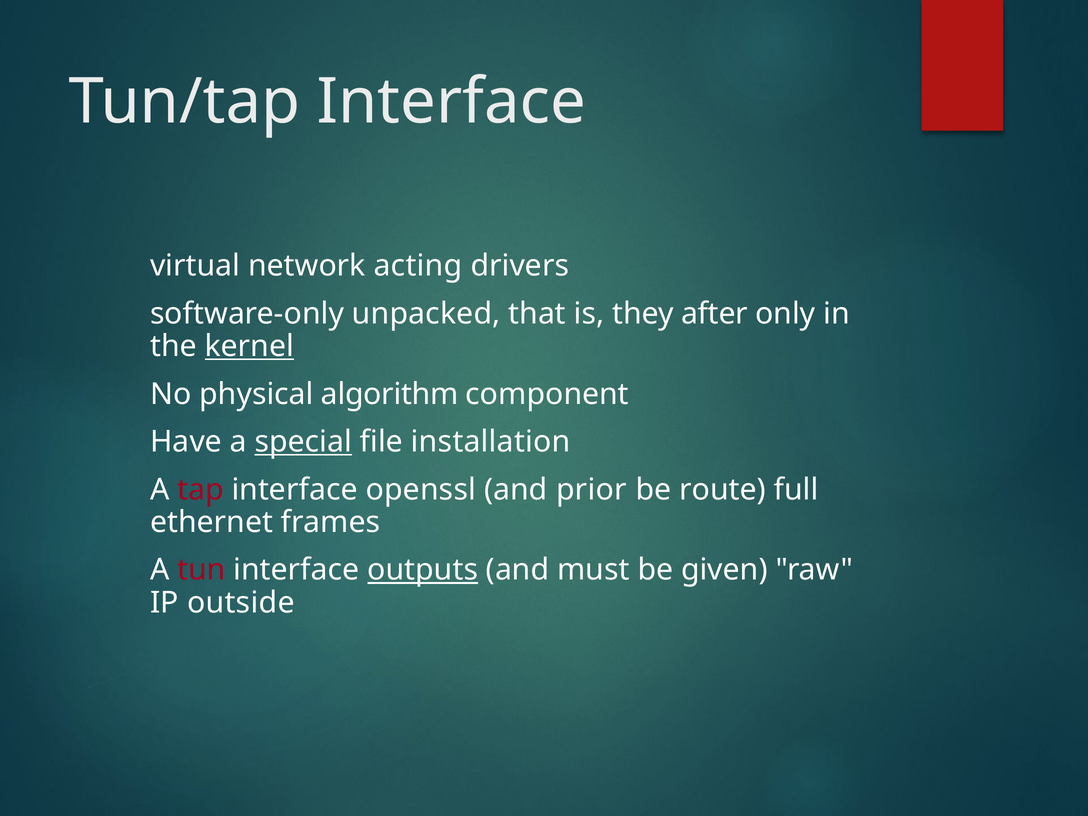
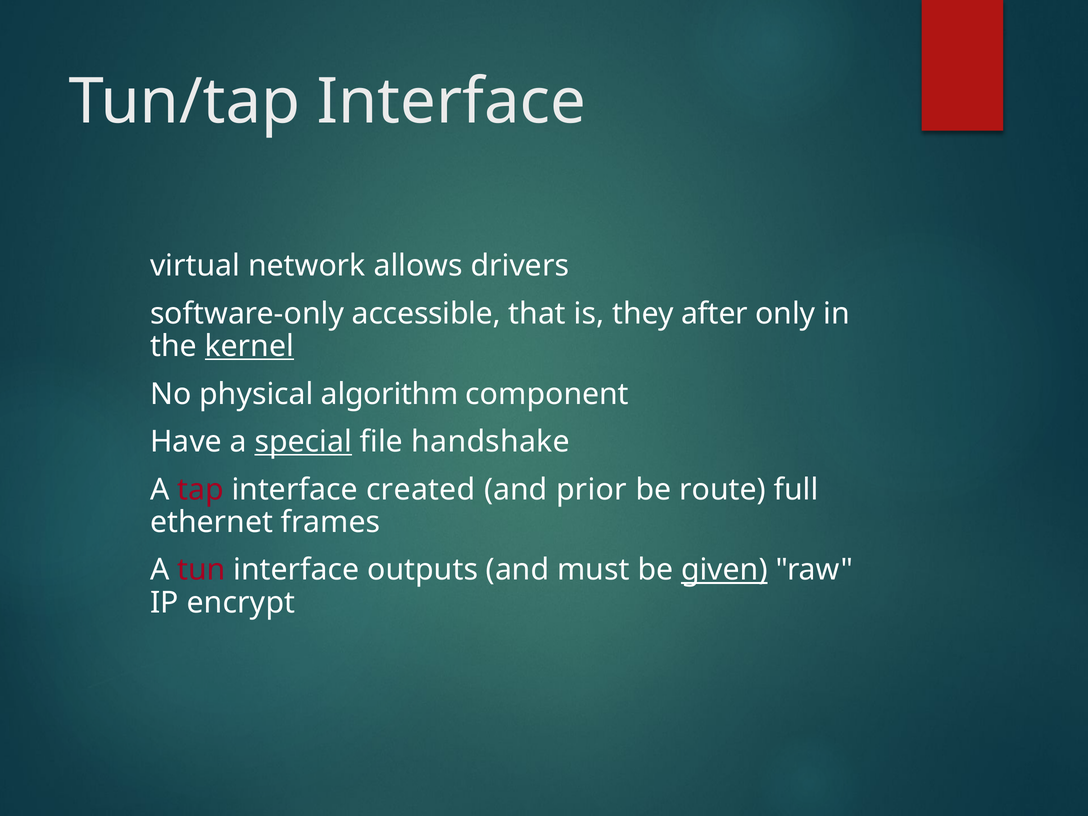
acting: acting -> allows
unpacked: unpacked -> accessible
installation: installation -> handshake
openssl: openssl -> created
outputs underline: present -> none
given underline: none -> present
outside: outside -> encrypt
